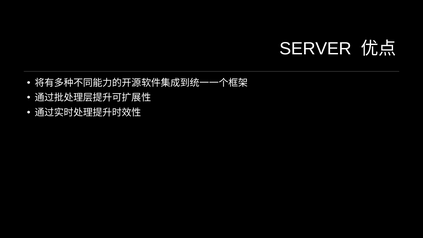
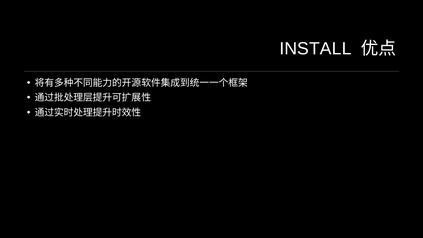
SERVER: SERVER -> INSTALL
